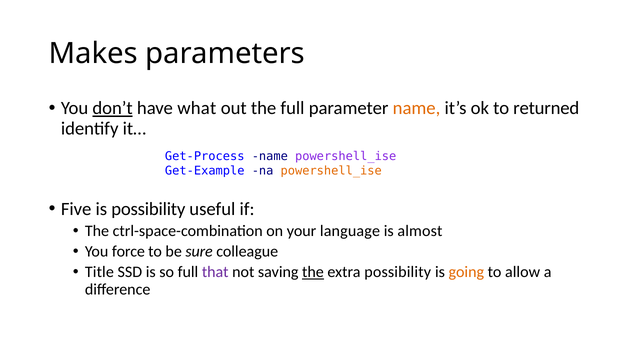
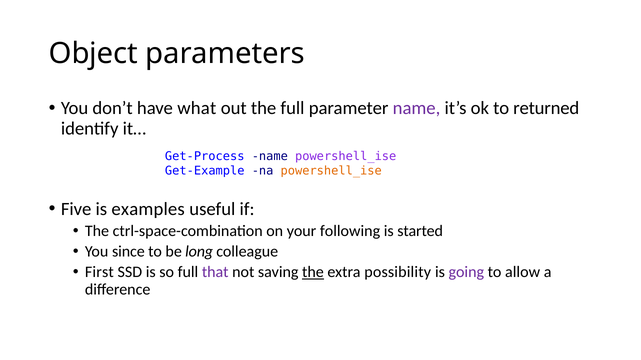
Makes: Makes -> Object
don’t underline: present -> none
name at (416, 108) colour: orange -> purple
is possibility: possibility -> examples
language: language -> following
almost: almost -> started
force: force -> since
sure: sure -> long
Title: Title -> First
going colour: orange -> purple
